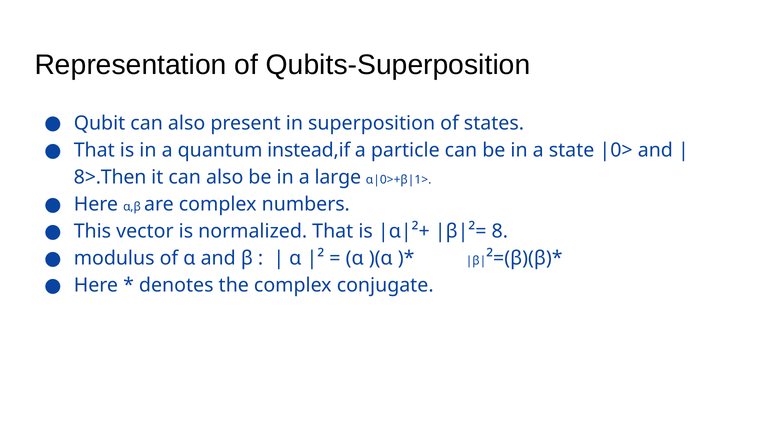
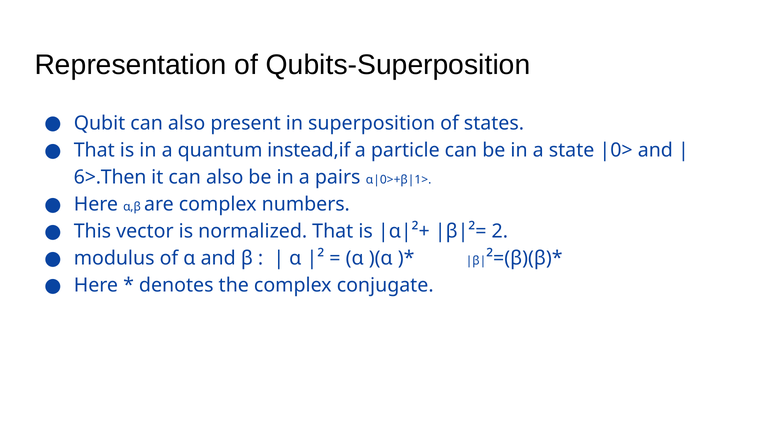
8>.Then: 8>.Then -> 6>.Then
large: large -> pairs
8: 8 -> 2
